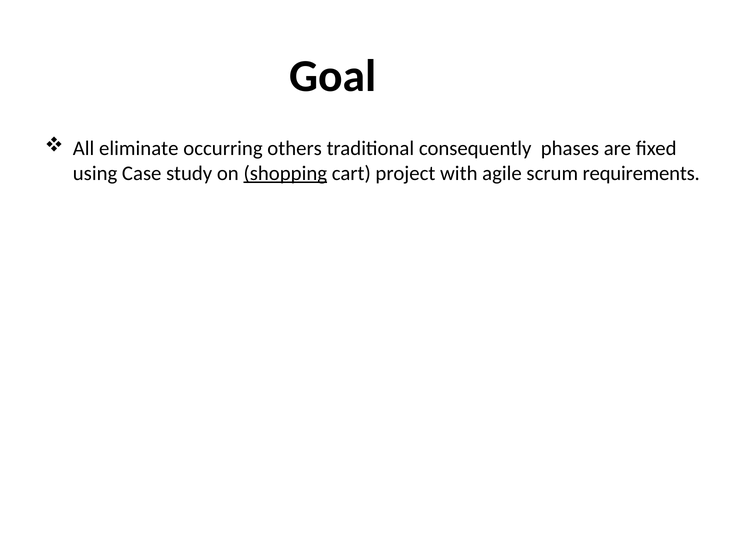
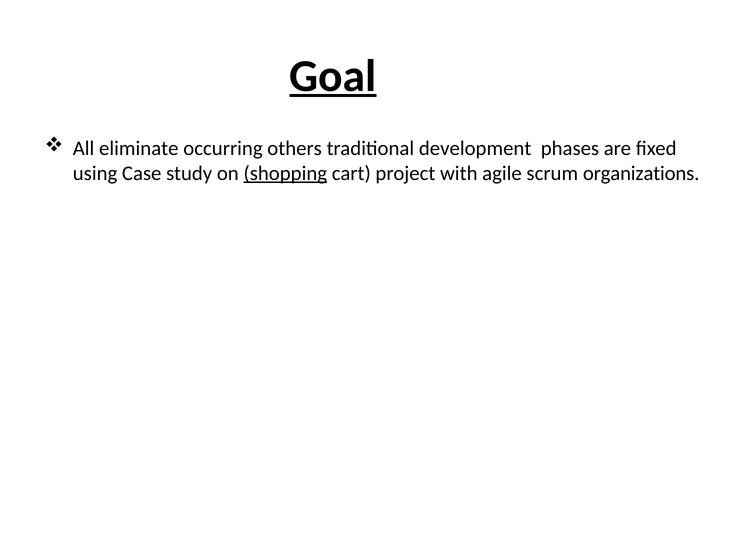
Goal underline: none -> present
consequently: consequently -> development
requirements: requirements -> organizations
